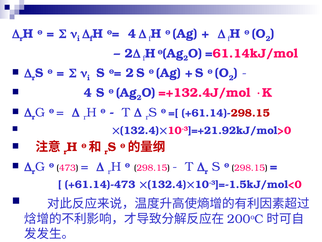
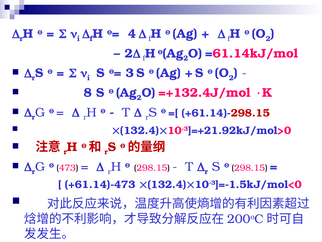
2 at (130, 73): 2 -> 3
4 at (88, 93): 4 -> 8
